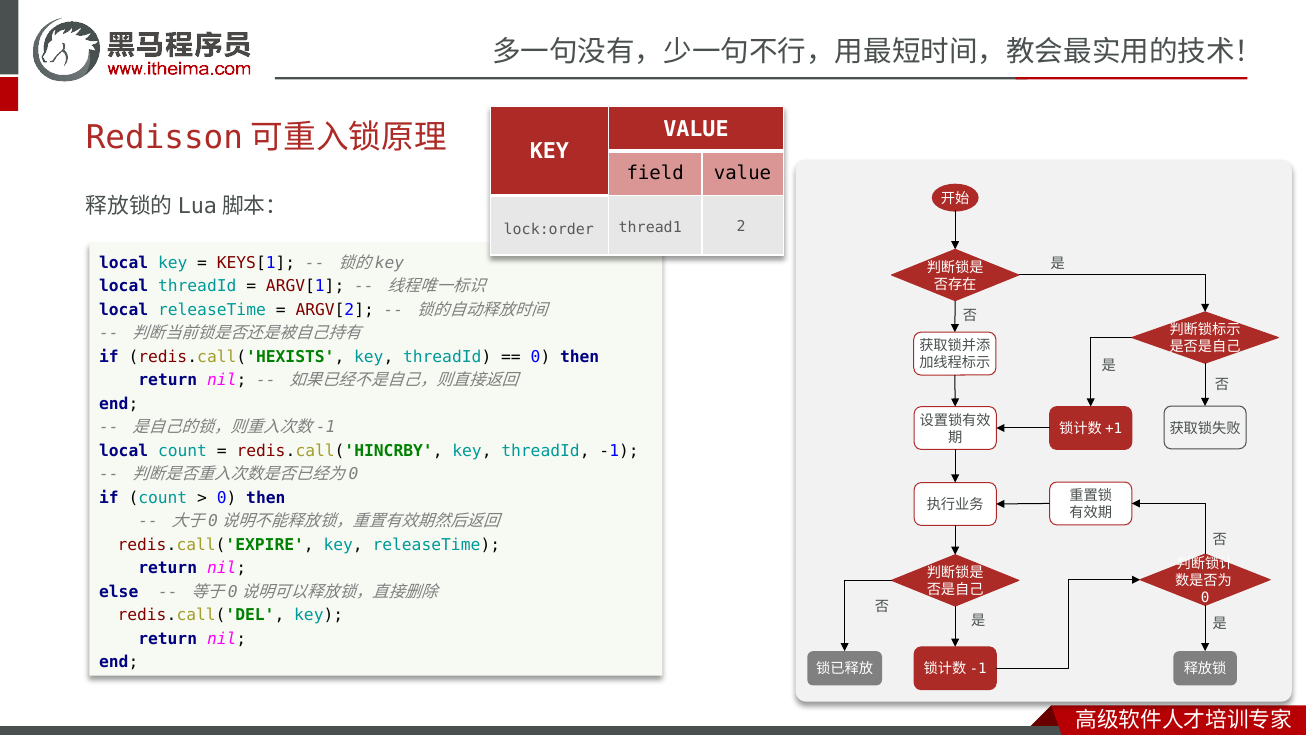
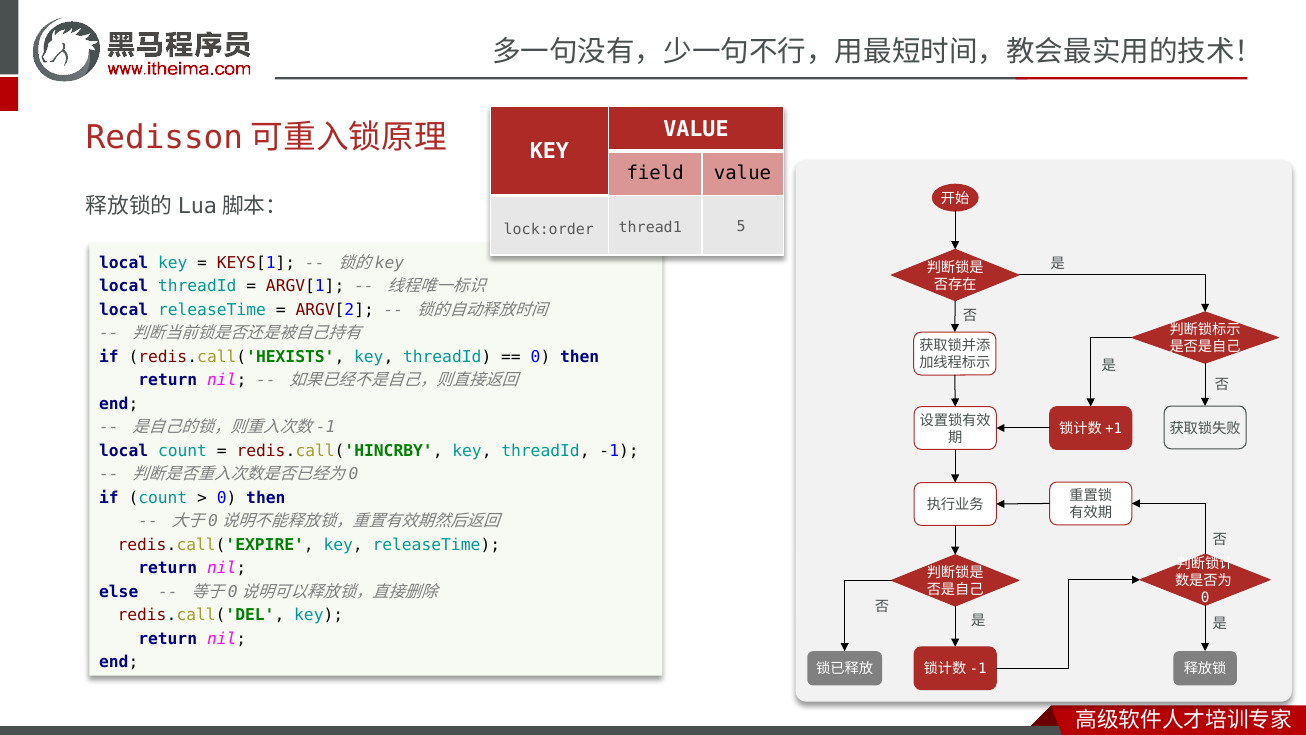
2: 2 -> 5
